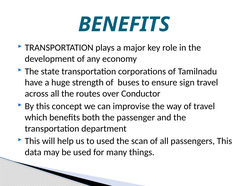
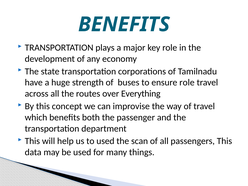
ensure sign: sign -> role
Conductor: Conductor -> Everything
